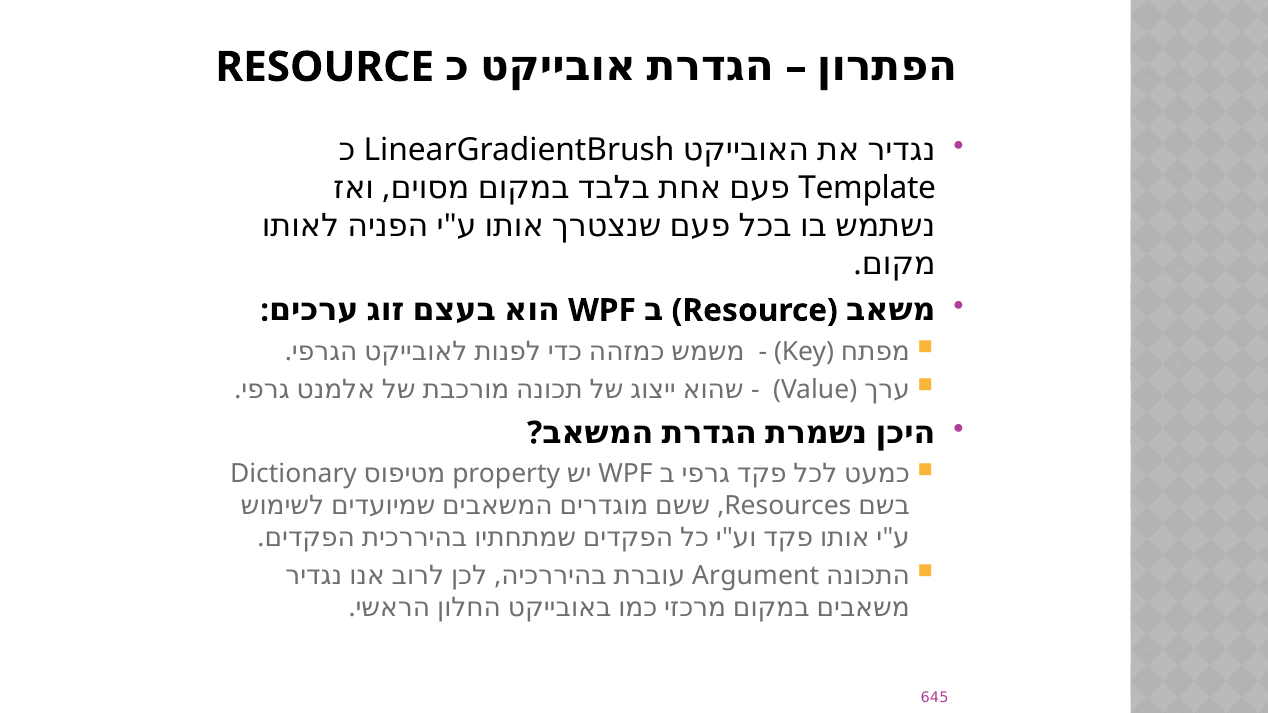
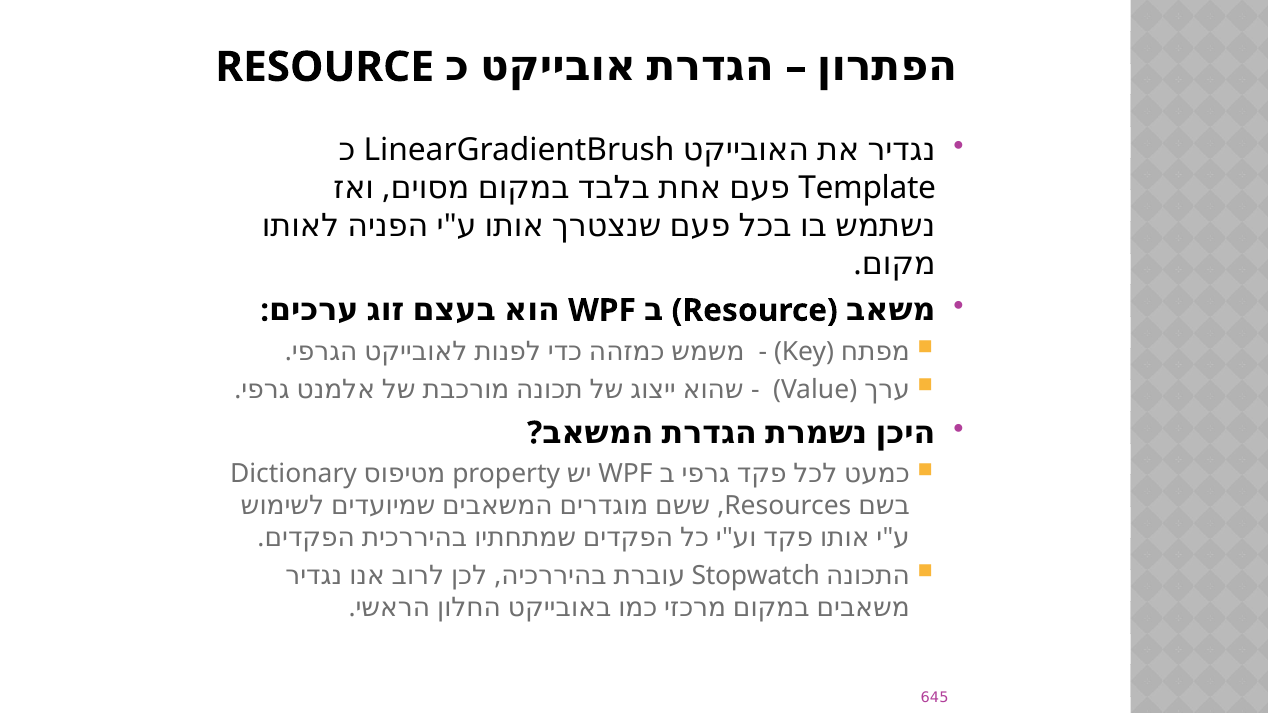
Argument: Argument -> Stopwatch
